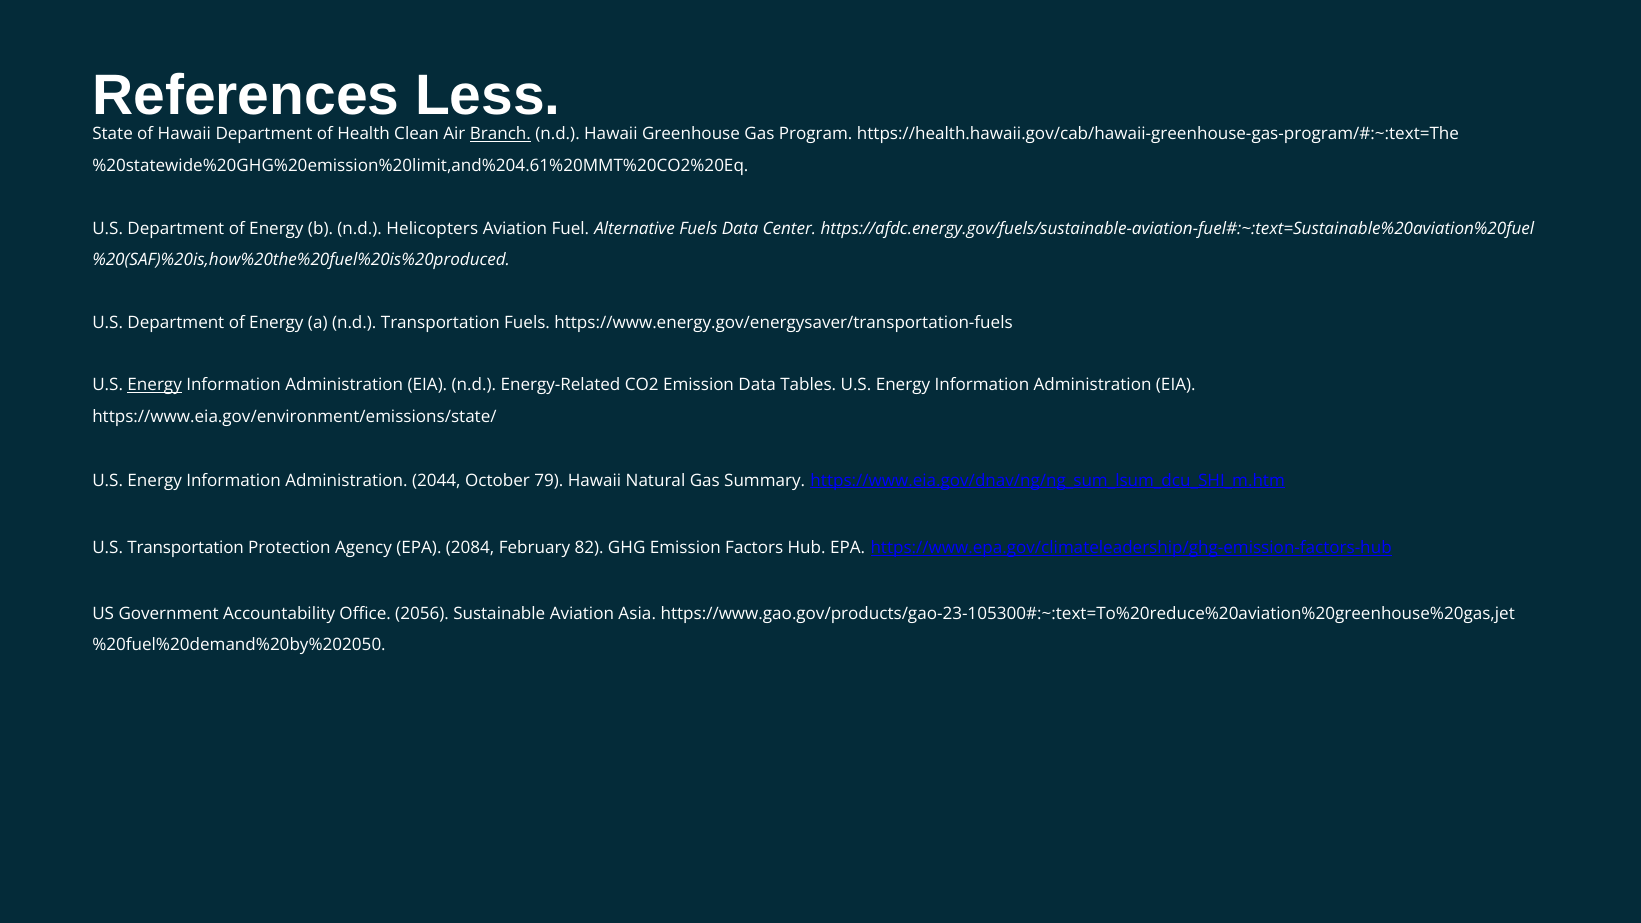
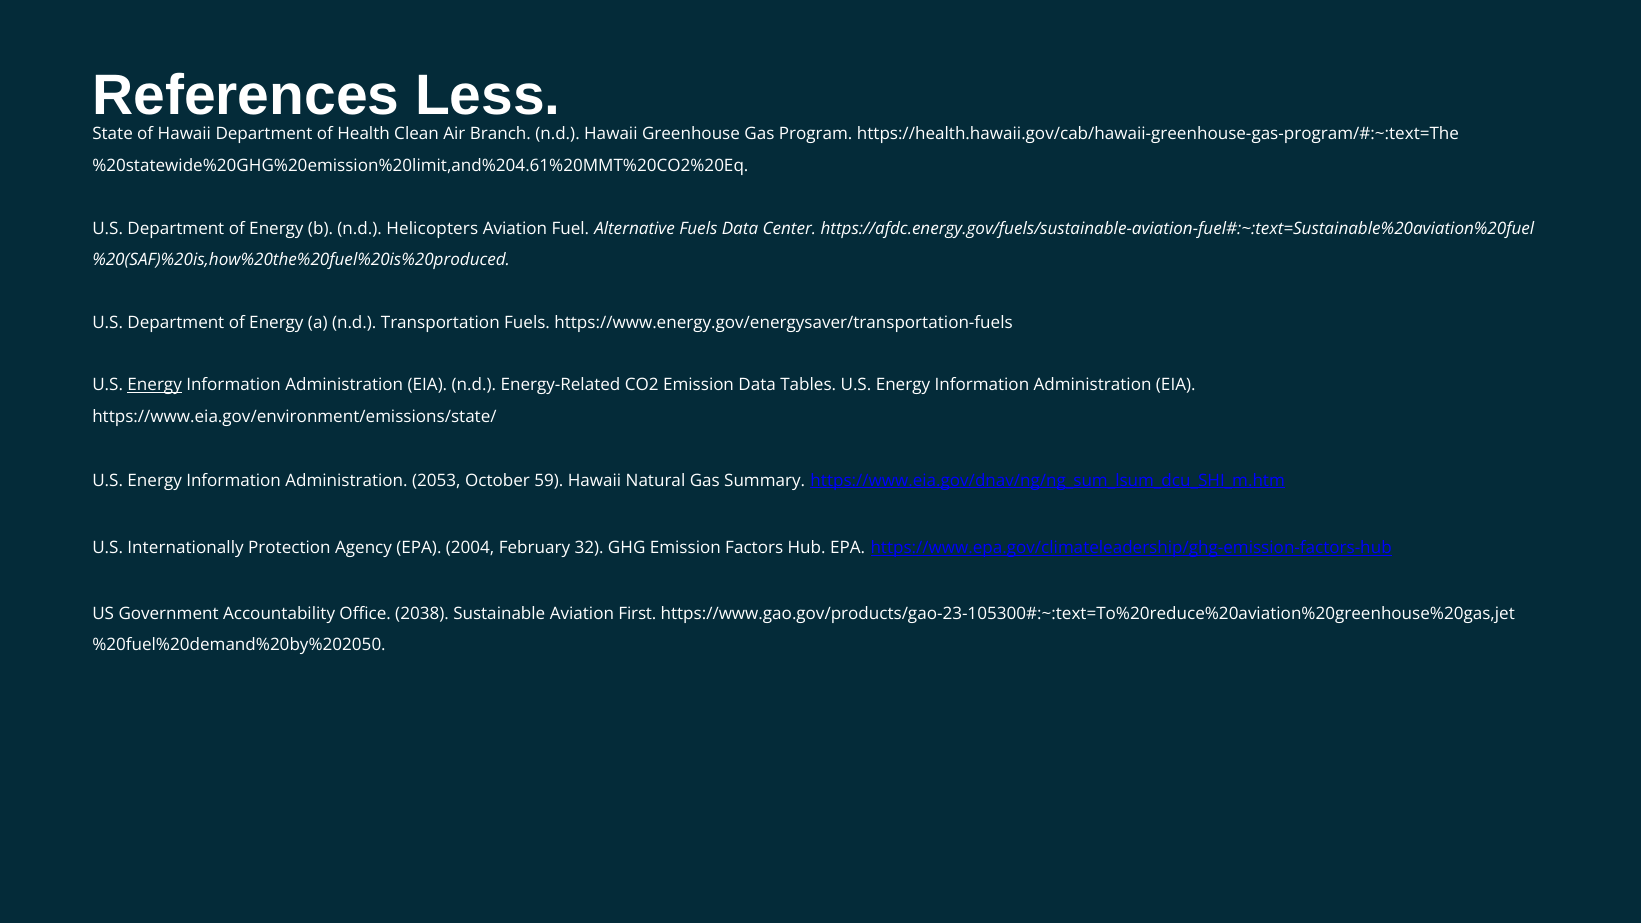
Branch underline: present -> none
2044: 2044 -> 2053
79: 79 -> 59
U.S Transportation: Transportation -> Internationally
2084: 2084 -> 2004
82: 82 -> 32
2056: 2056 -> 2038
Asia: Asia -> First
